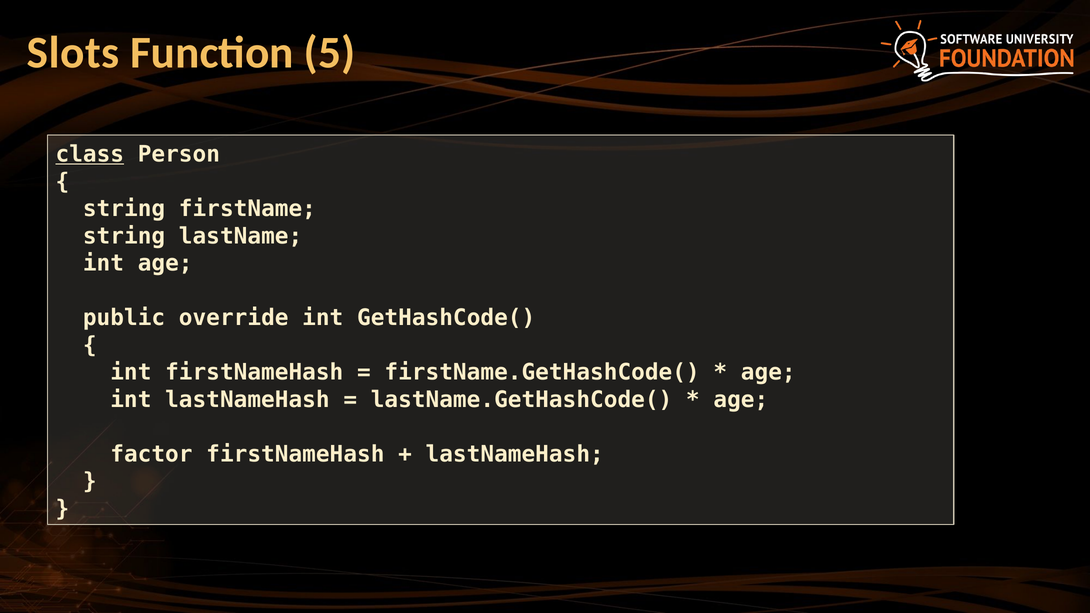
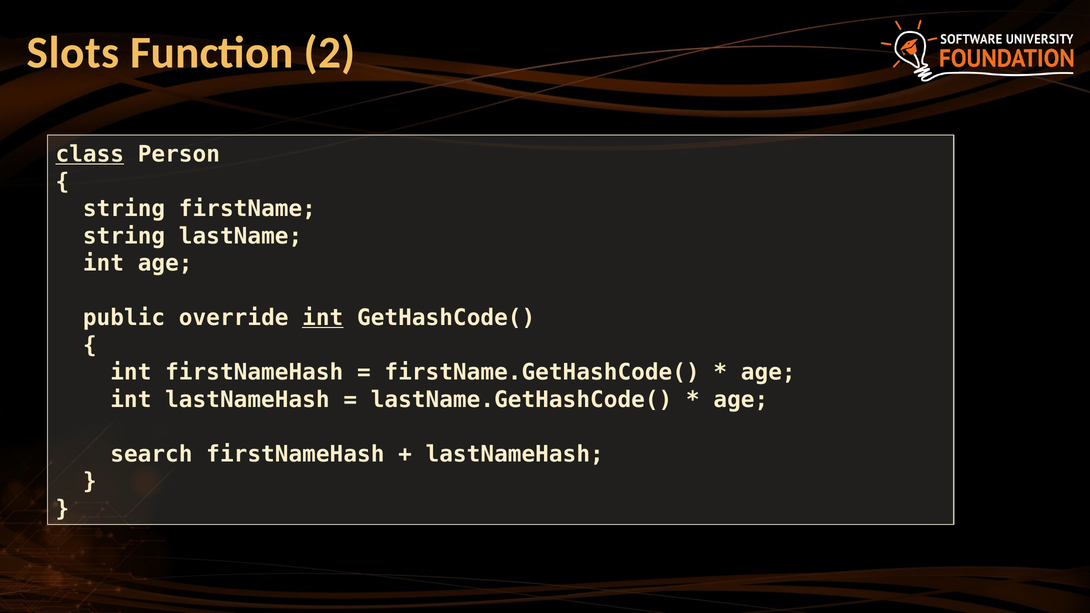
5: 5 -> 2
int at (323, 318) underline: none -> present
factor: factor -> search
